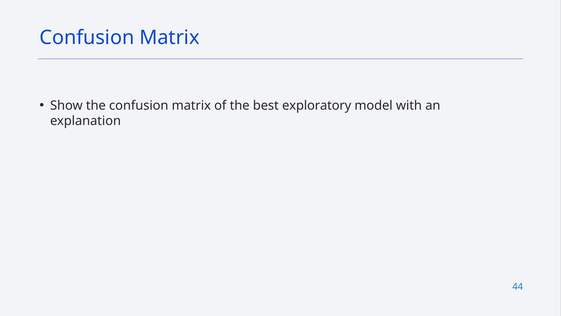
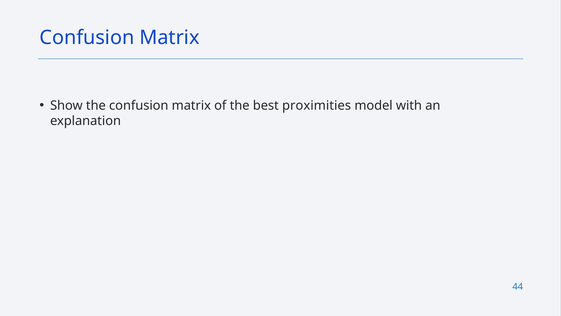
exploratory: exploratory -> proximities
